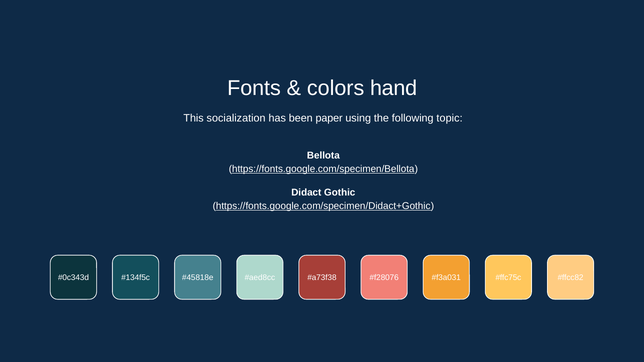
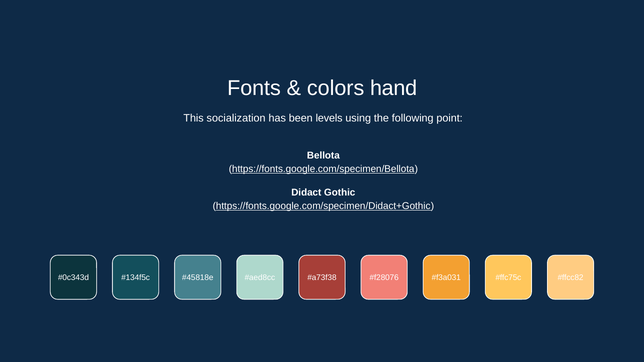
paper: paper -> levels
topic: topic -> point
